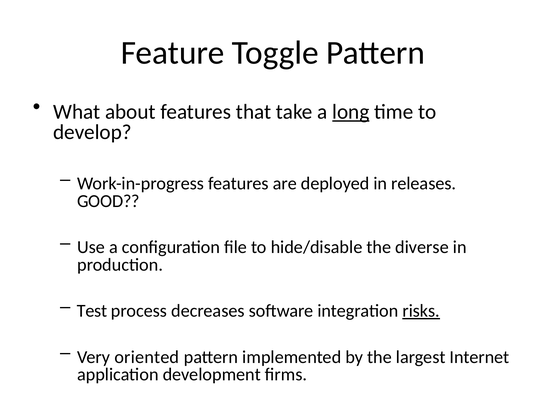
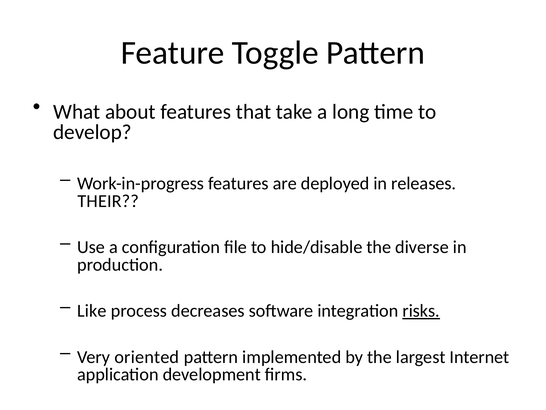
long underline: present -> none
GOOD: GOOD -> THEIR
Test: Test -> Like
